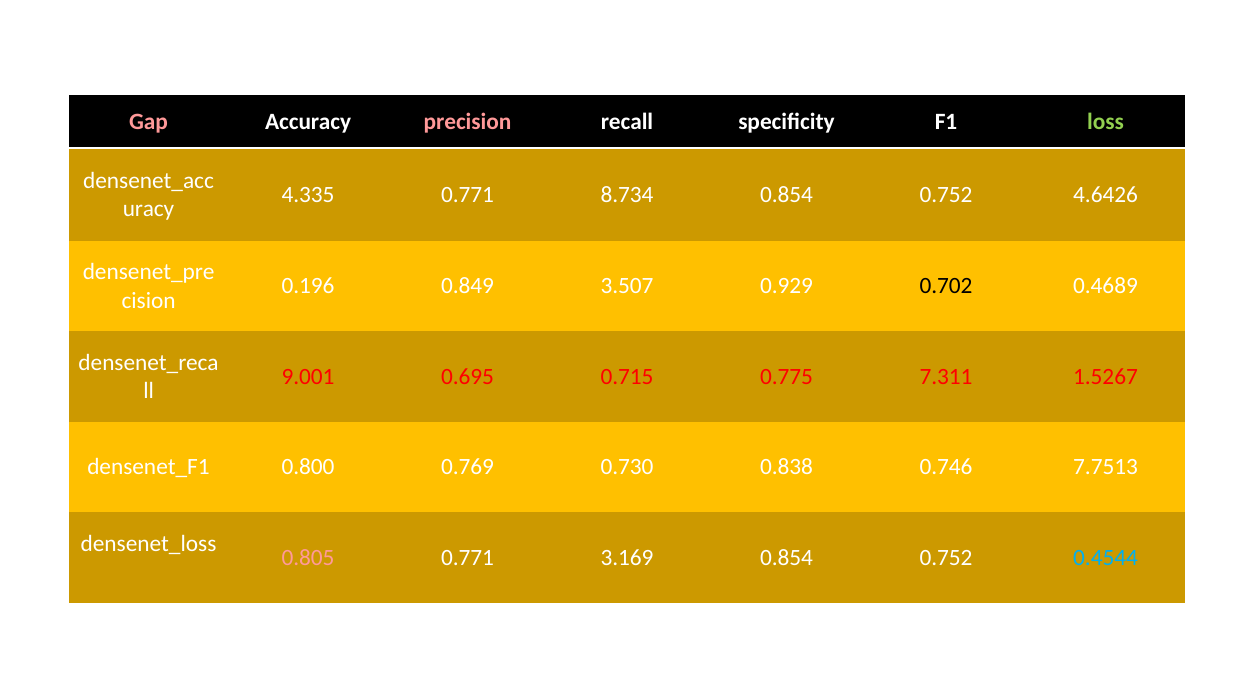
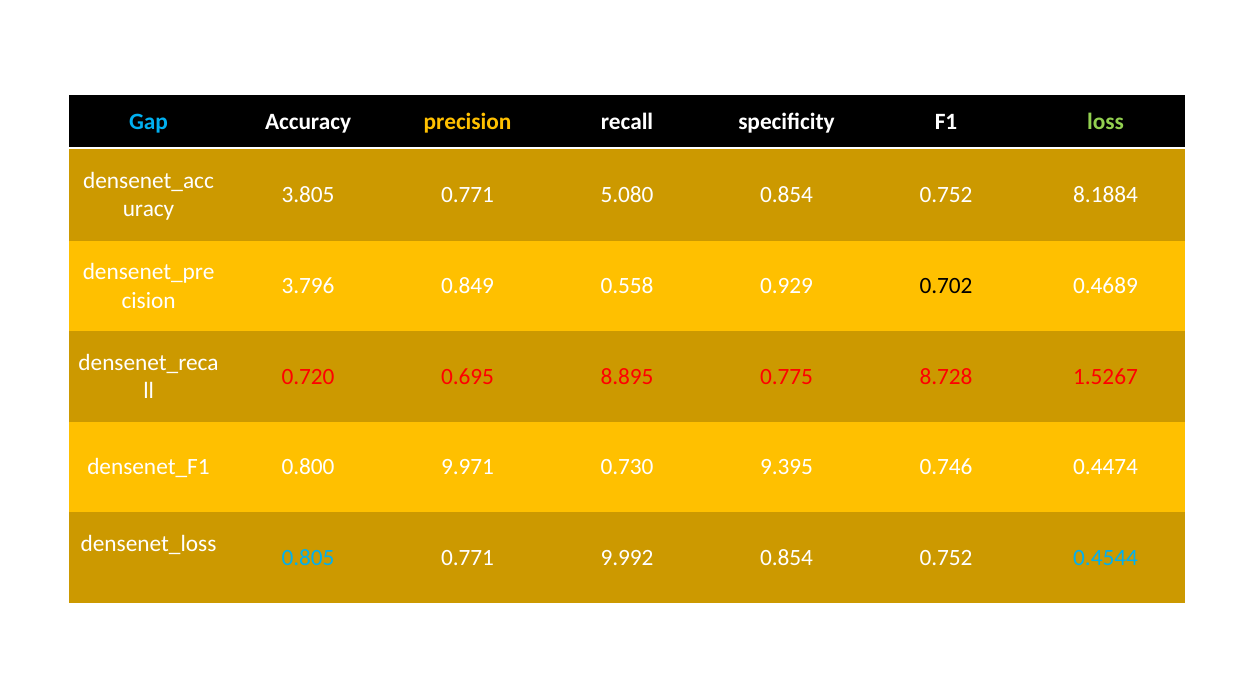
Gap colour: pink -> light blue
precision colour: pink -> yellow
4.335: 4.335 -> 3.805
8.734: 8.734 -> 5.080
4.6426: 4.6426 -> 8.1884
0.196: 0.196 -> 3.796
3.507: 3.507 -> 0.558
9.001: 9.001 -> 0.720
0.715: 0.715 -> 8.895
7.311: 7.311 -> 8.728
0.769: 0.769 -> 9.971
0.838: 0.838 -> 9.395
7.7513: 7.7513 -> 0.4474
0.805 colour: pink -> light blue
3.169: 3.169 -> 9.992
